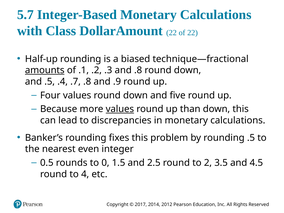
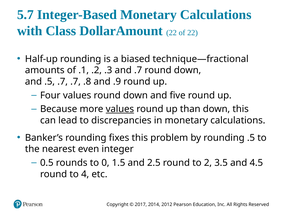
amounts underline: present -> none
and .8: .8 -> .7
.5 .4: .4 -> .7
